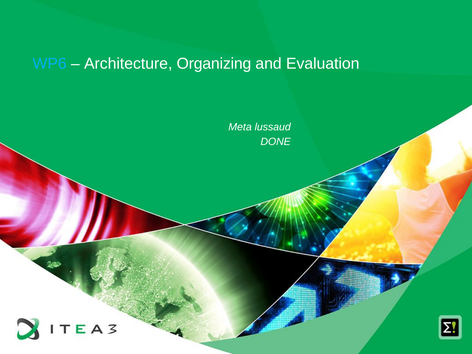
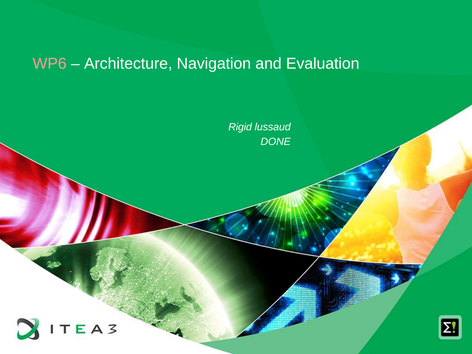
WP6 colour: light blue -> pink
Organizing: Organizing -> Navigation
Meta: Meta -> Rigid
